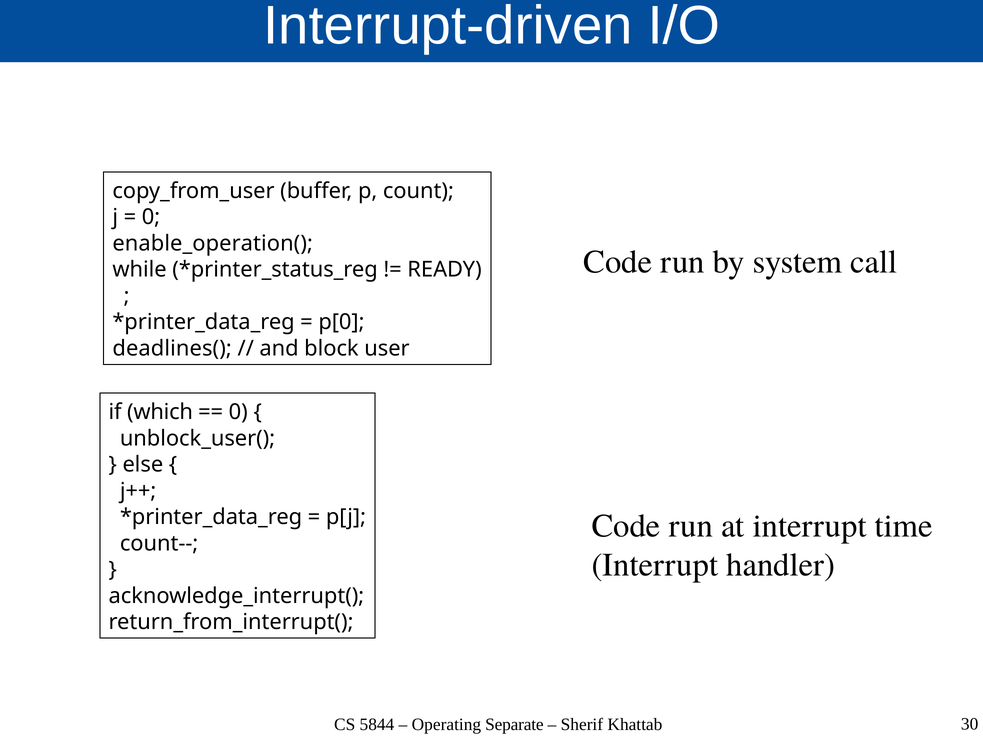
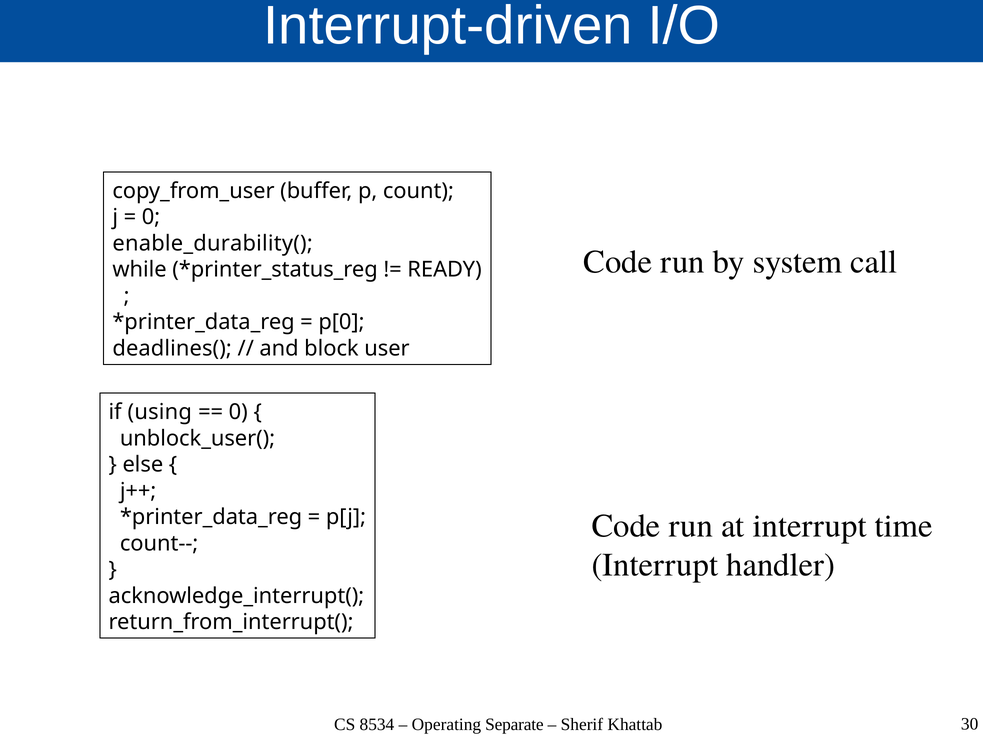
enable_operation(: enable_operation( -> enable_durability(
which: which -> using
5844: 5844 -> 8534
